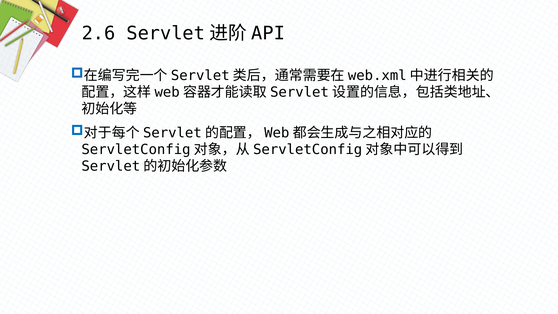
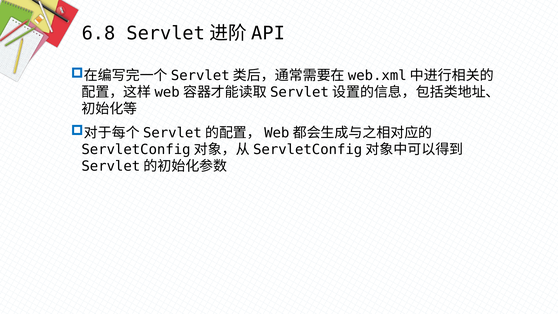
2.6: 2.6 -> 6.8
